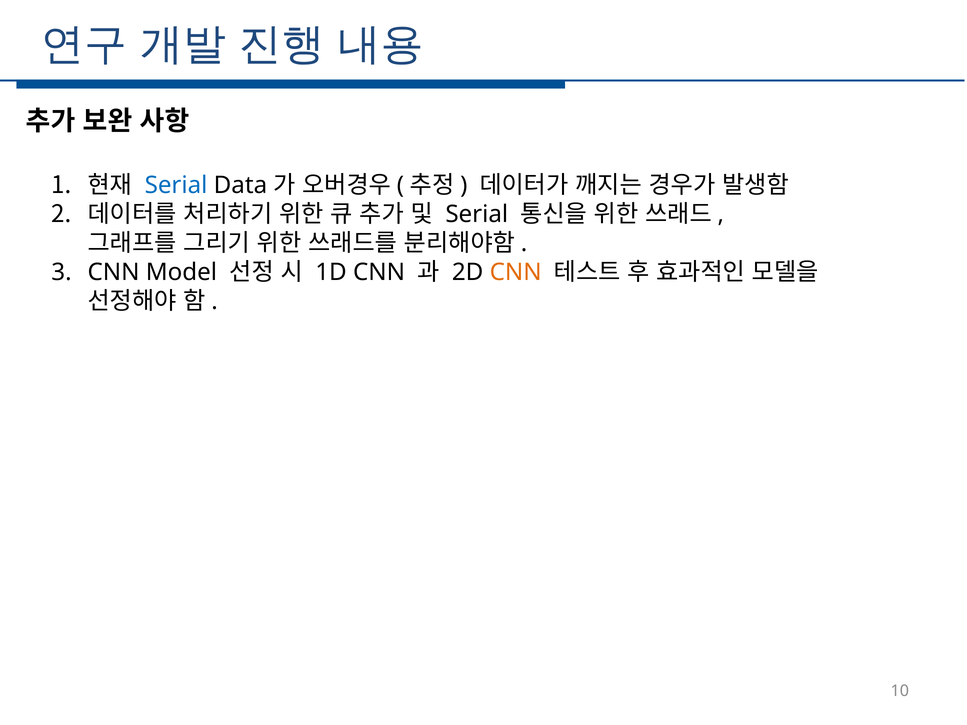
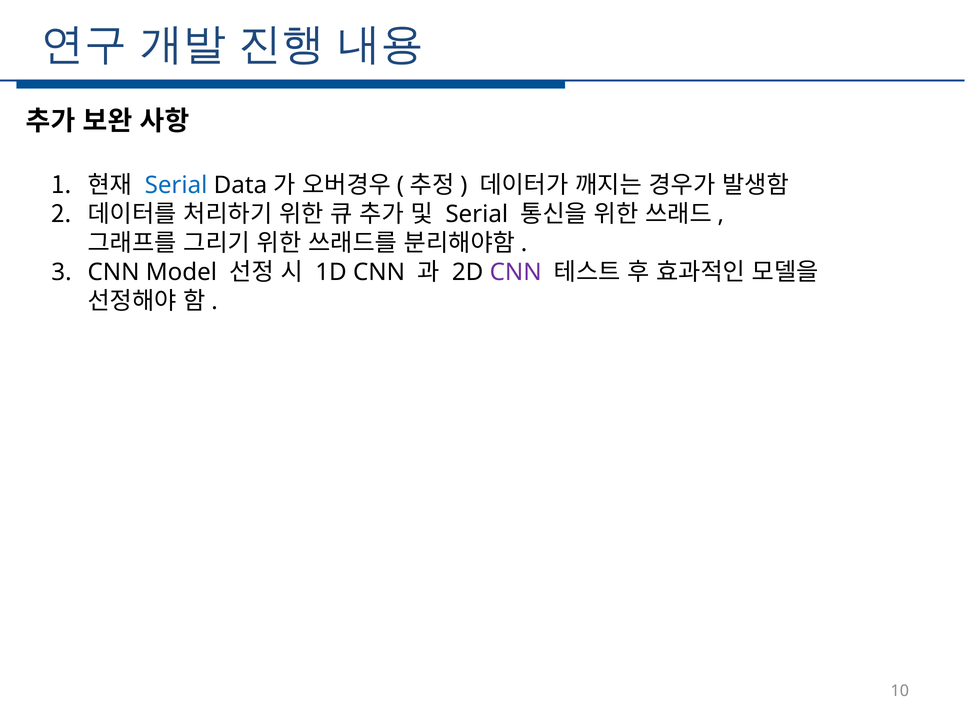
CNN at (516, 273) colour: orange -> purple
